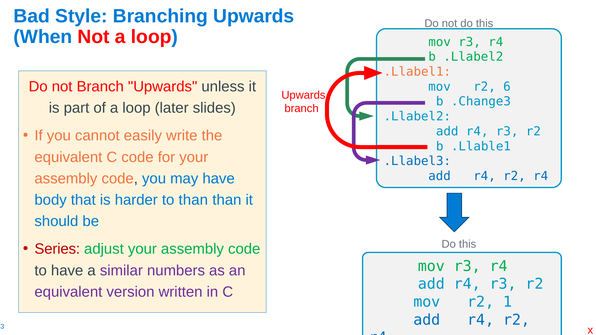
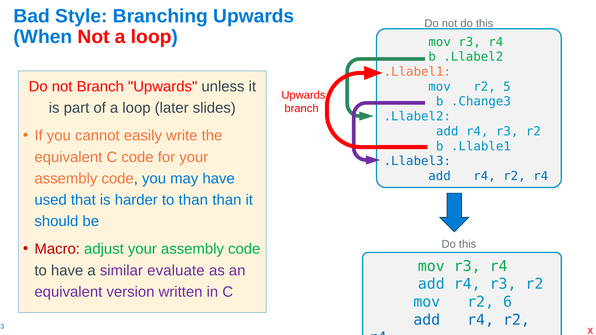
6: 6 -> 5
body: body -> used
Series: Series -> Macro
numbers: numbers -> evaluate
1: 1 -> 6
